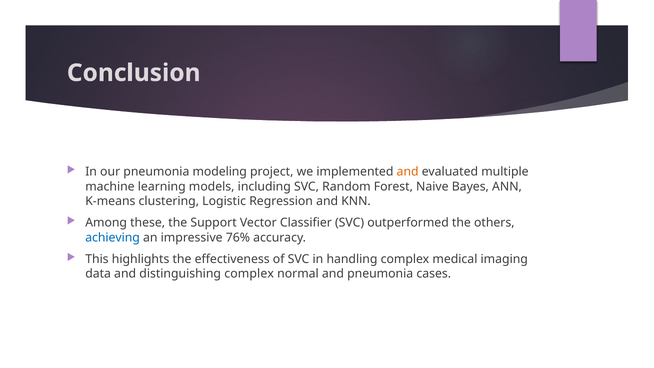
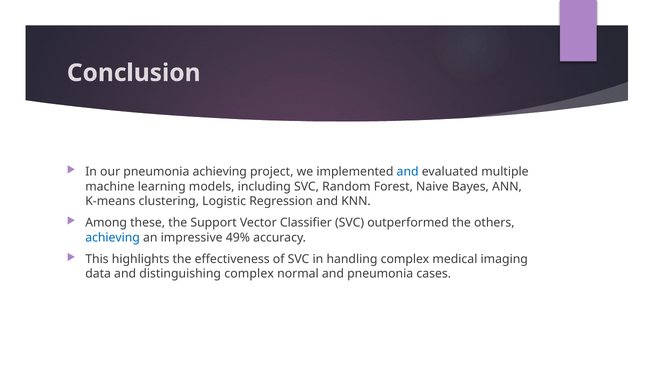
pneumonia modeling: modeling -> achieving
and at (408, 172) colour: orange -> blue
76%: 76% -> 49%
